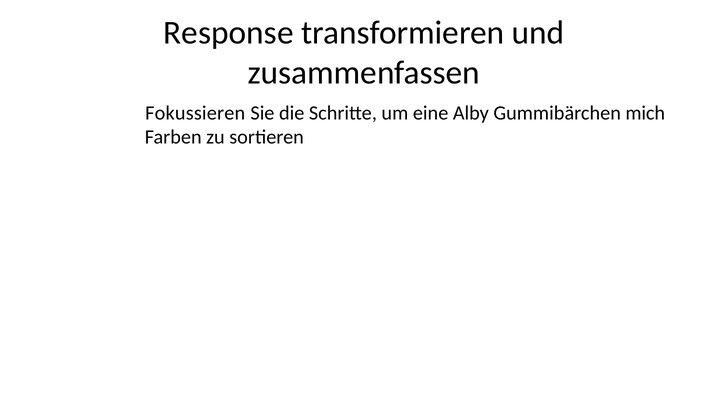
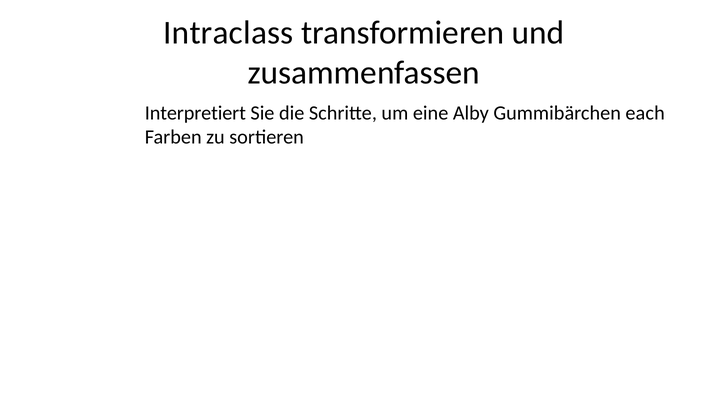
Response: Response -> Intraclass
Fokussieren: Fokussieren -> Interpretiert
mich: mich -> each
